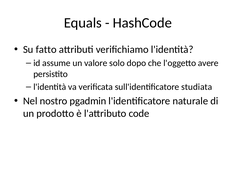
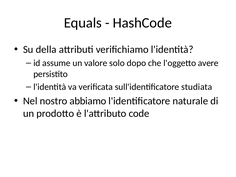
fatto: fatto -> della
pgadmin: pgadmin -> abbiamo
